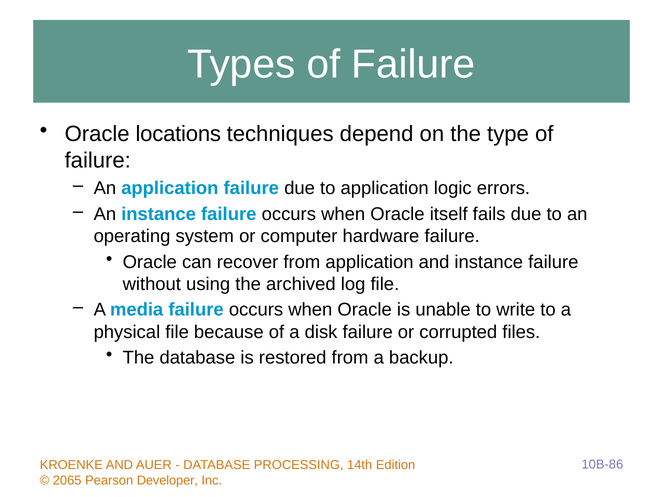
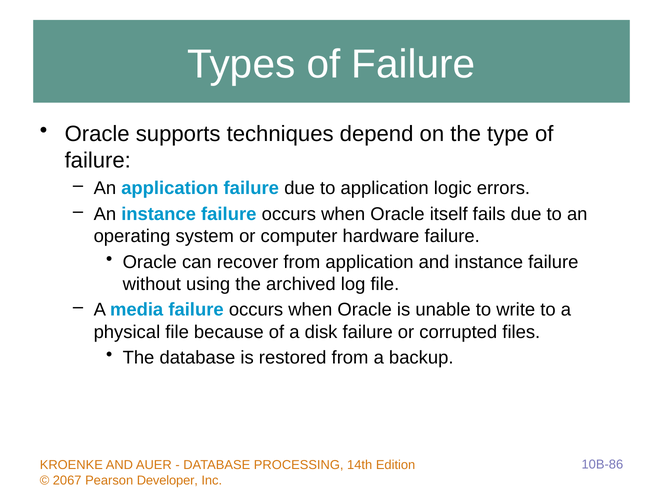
locations: locations -> supports
2065: 2065 -> 2067
